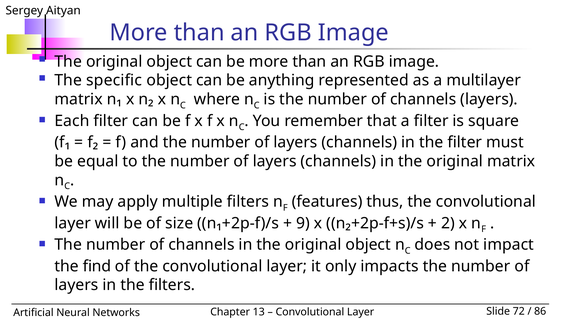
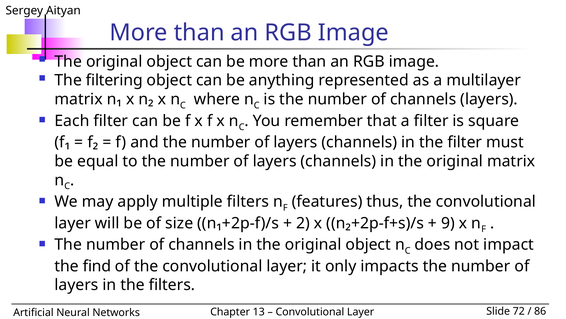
specific: specific -> filtering
9: 9 -> 2
2: 2 -> 9
